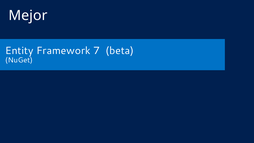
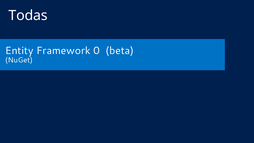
Mejor: Mejor -> Todas
7: 7 -> 0
